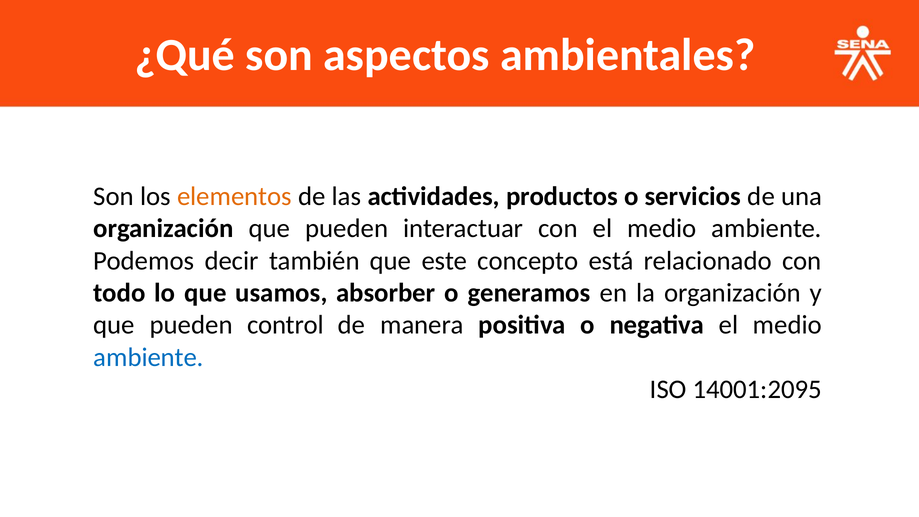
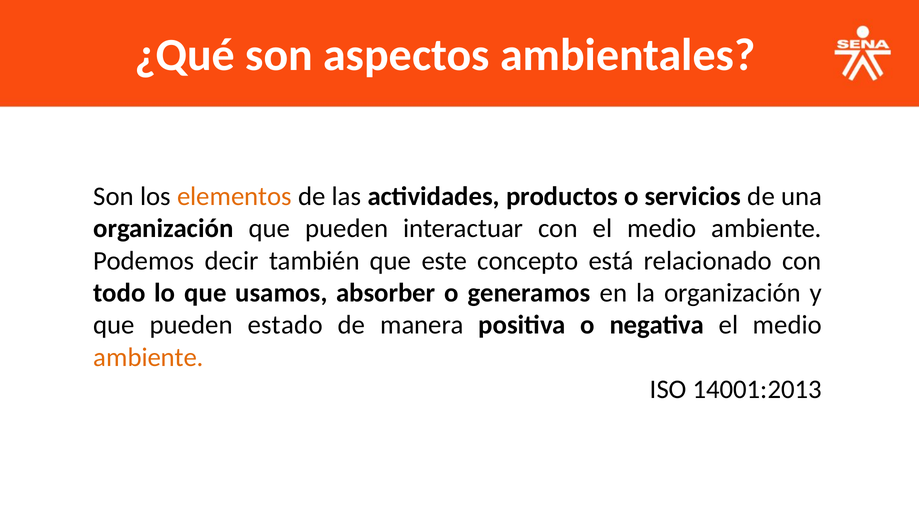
control: control -> estado
ambiente at (149, 357) colour: blue -> orange
14001:2095: 14001:2095 -> 14001:2013
